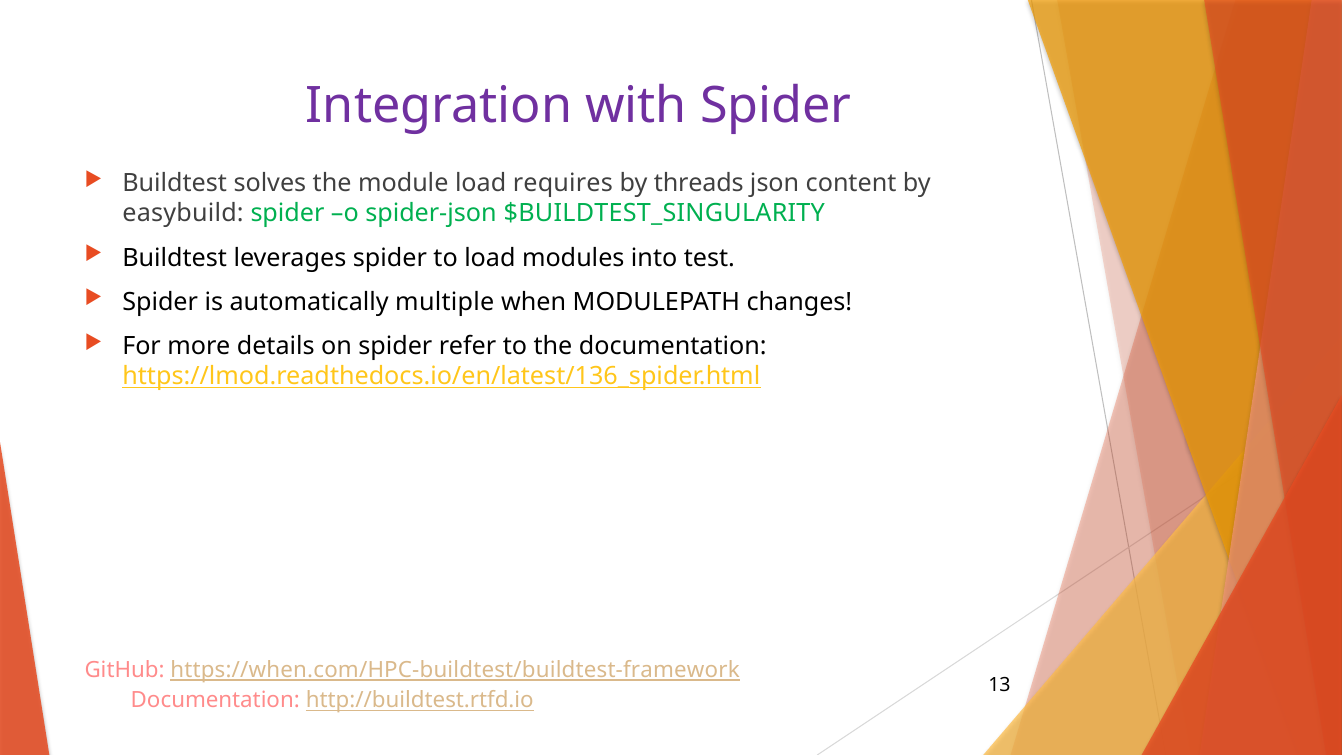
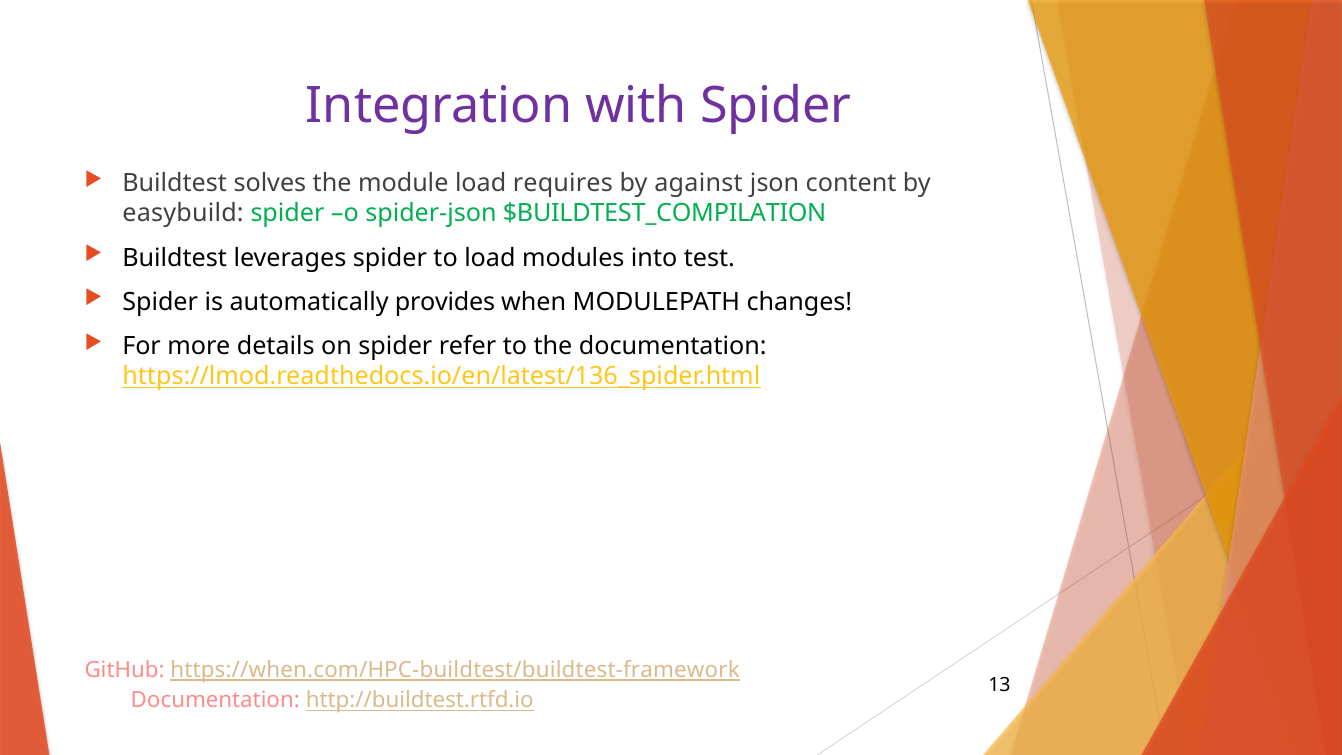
threads: threads -> against
$BUILDTEST_SINGULARITY: $BUILDTEST_SINGULARITY -> $BUILDTEST_COMPILATION
multiple: multiple -> provides
